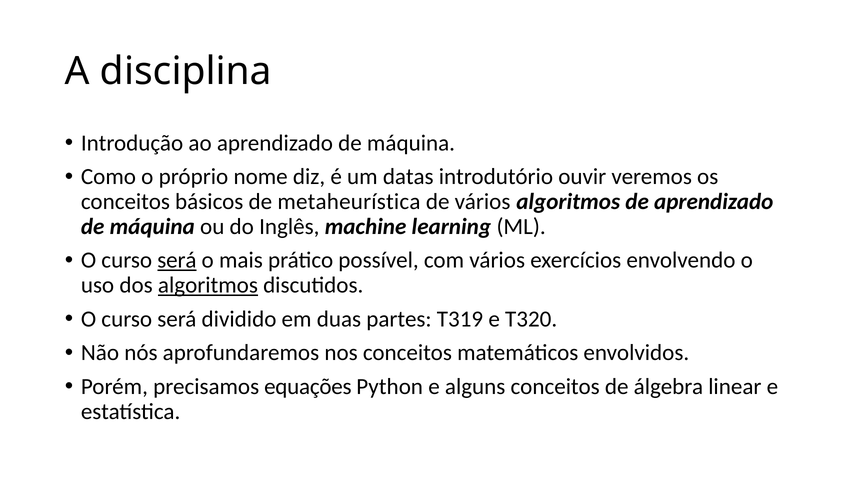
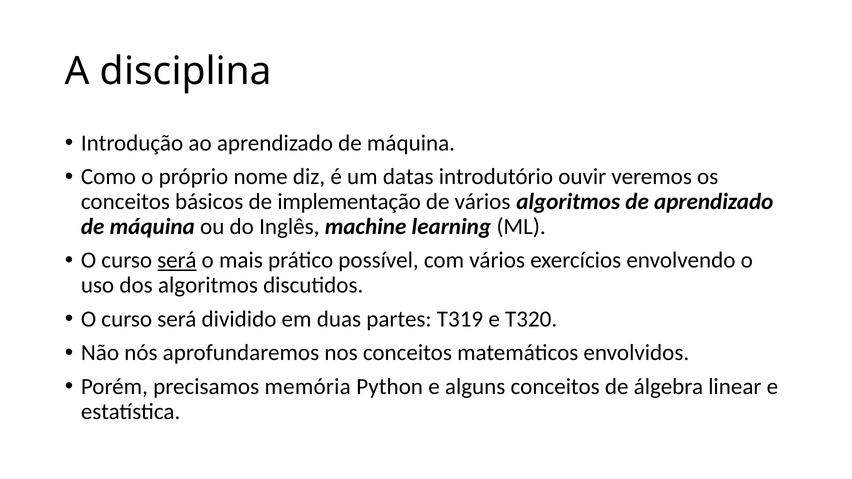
metaheurística: metaheurística -> implementação
algoritmos at (208, 285) underline: present -> none
equações: equações -> memória
